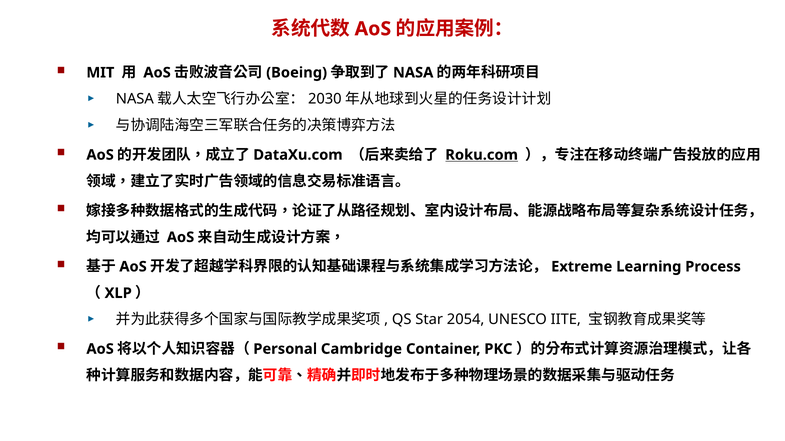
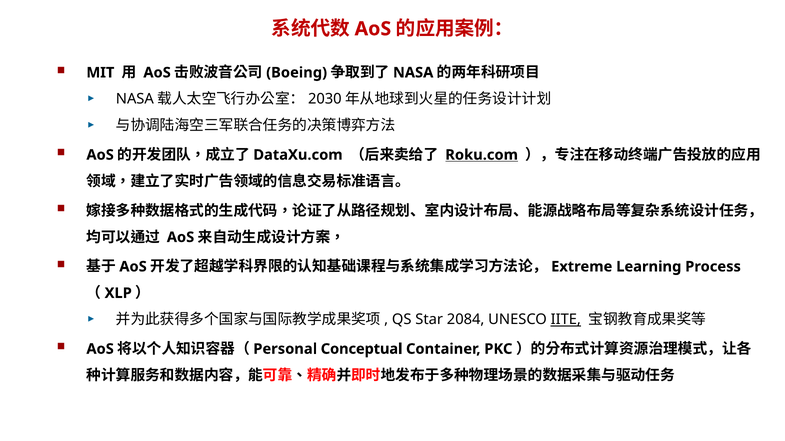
2054: 2054 -> 2084
IITE underline: none -> present
Cambridge: Cambridge -> Conceptual
